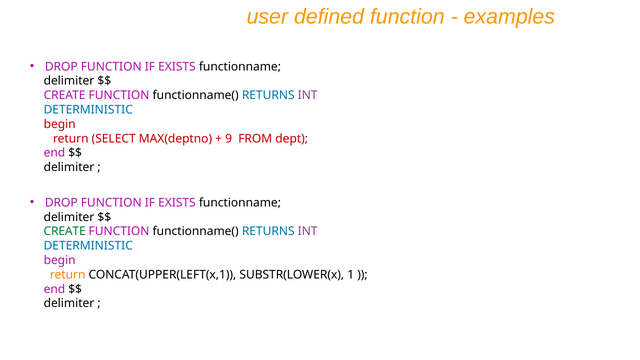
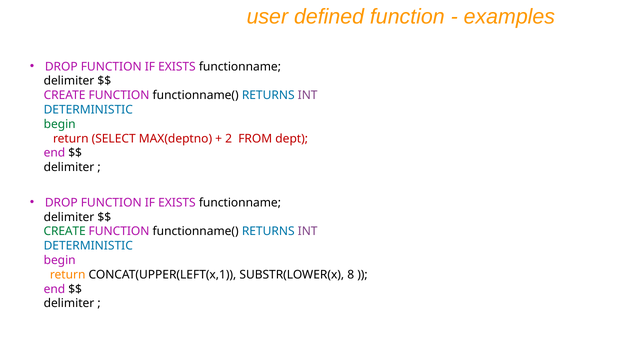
begin at (60, 124) colour: red -> green
9: 9 -> 2
1: 1 -> 8
